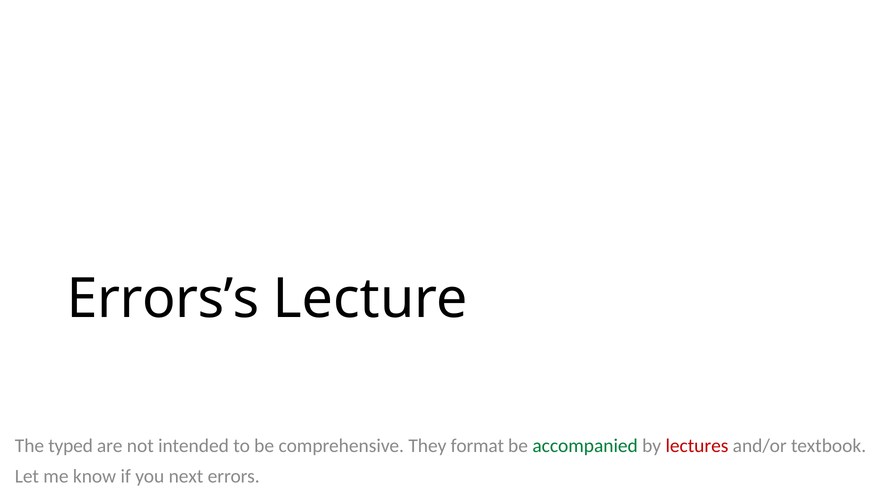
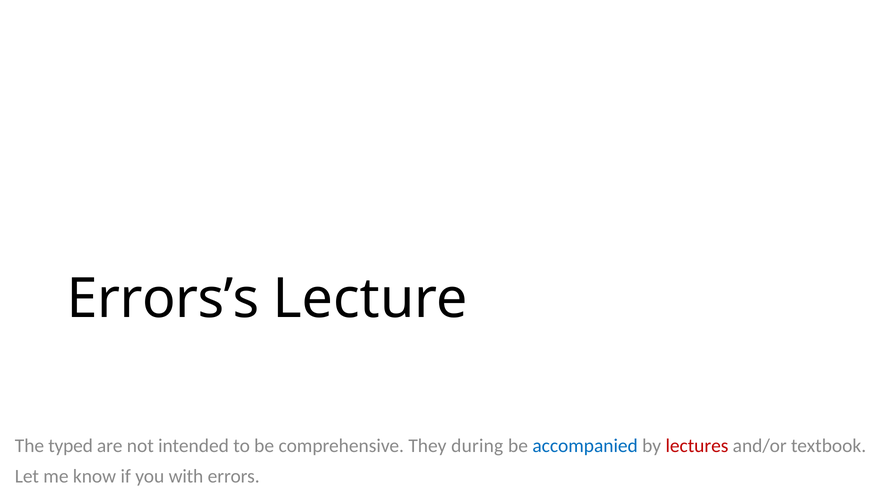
format: format -> during
accompanied colour: green -> blue
next: next -> with
